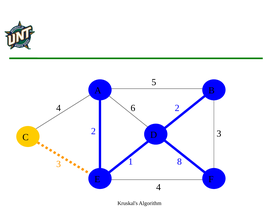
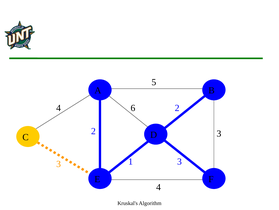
1 8: 8 -> 3
